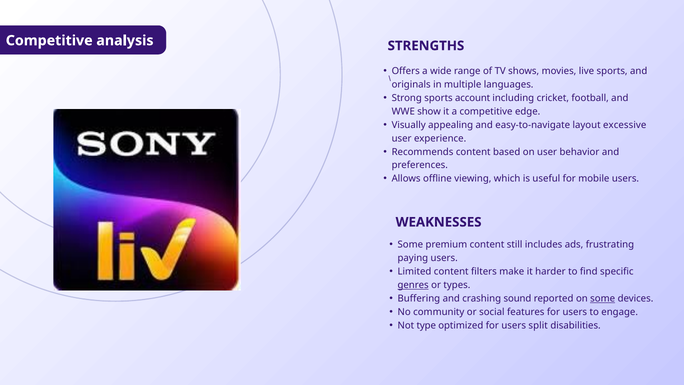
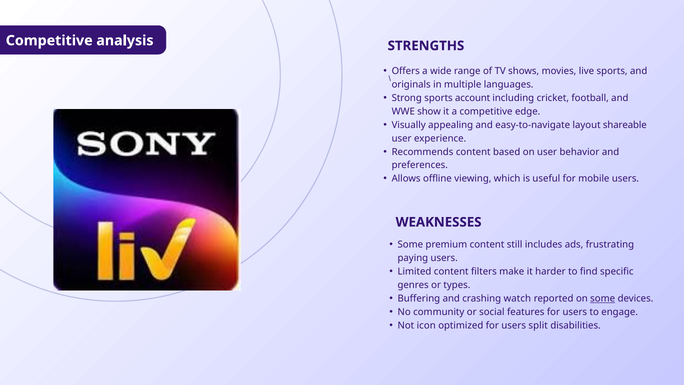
excessive: excessive -> shareable
genres underline: present -> none
sound: sound -> watch
type: type -> icon
